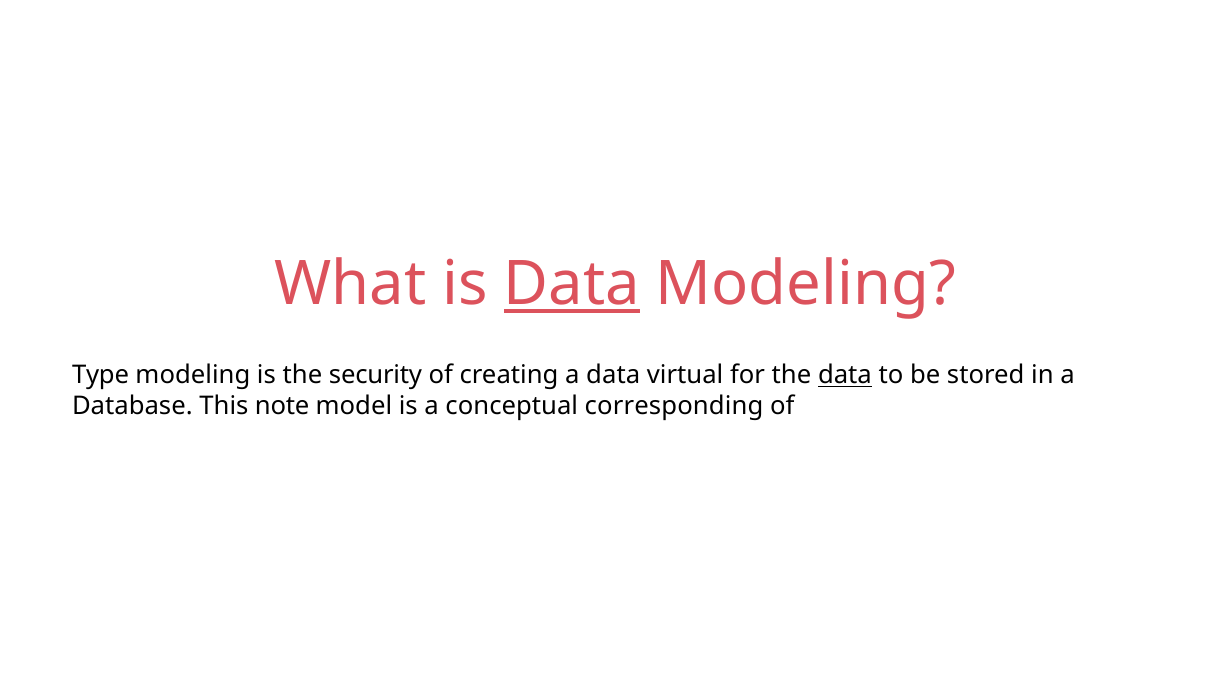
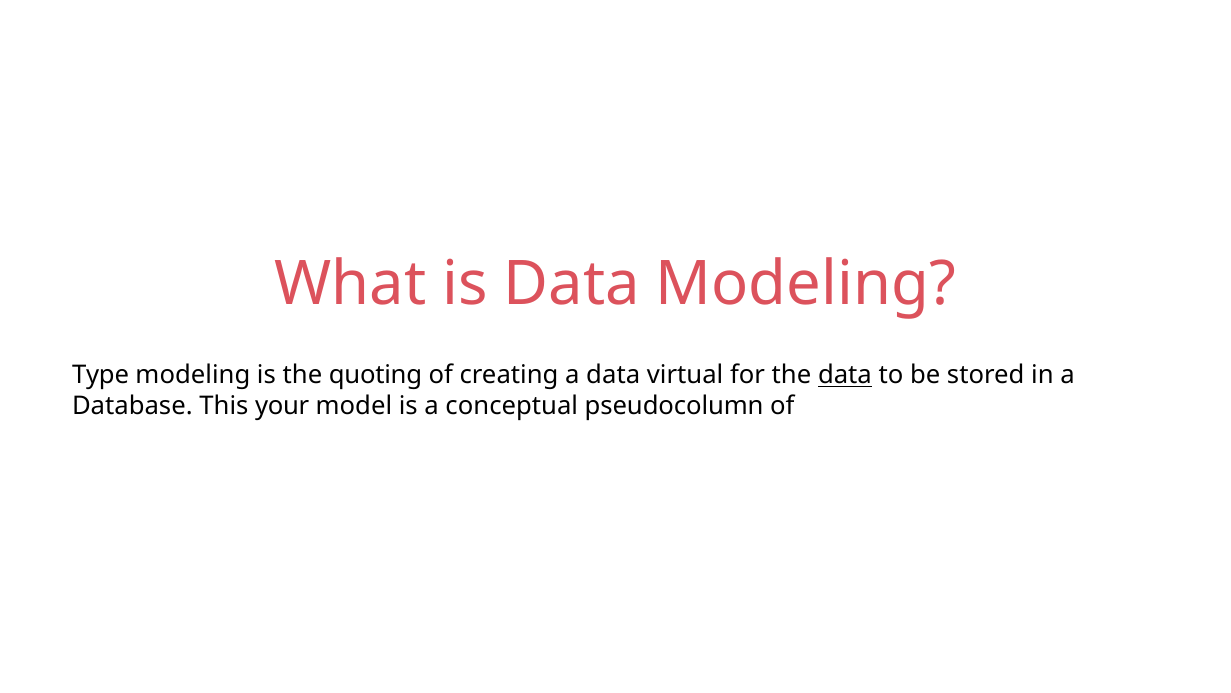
Data at (572, 284) underline: present -> none
security: security -> quoting
note: note -> your
corresponding: corresponding -> pseudocolumn
